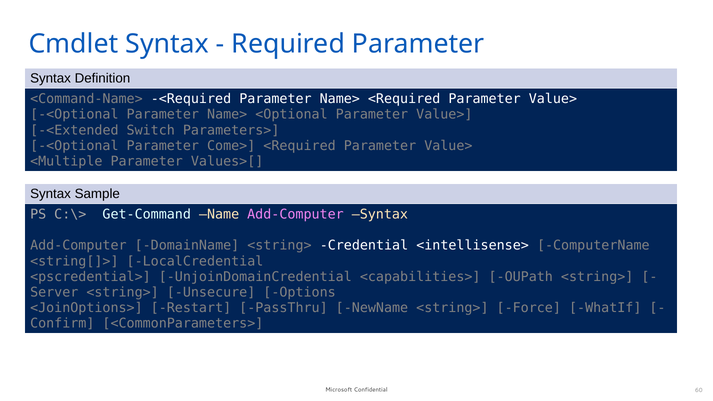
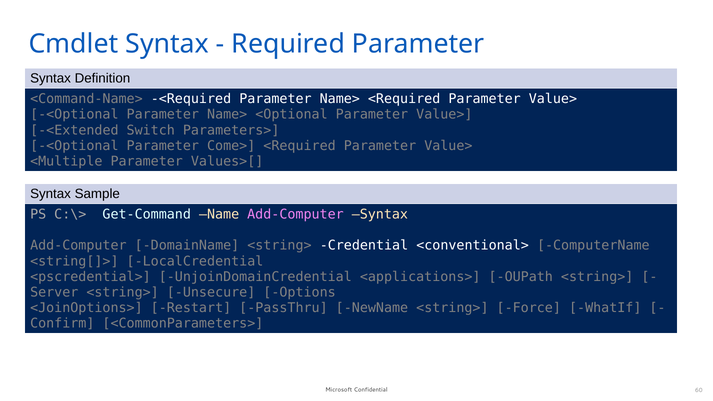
<intellisense>: <intellisense> -> <conventional>
<capabilities>: <capabilities> -> <applications>
